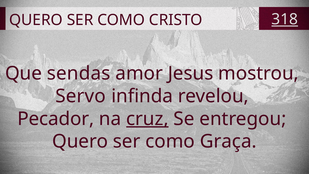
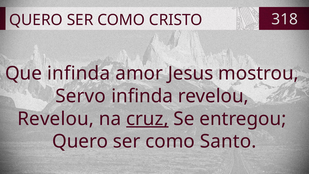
318 underline: present -> none
Que sendas: sendas -> infinda
Pecador at (56, 119): Pecador -> Revelou
Graça: Graça -> Santo
